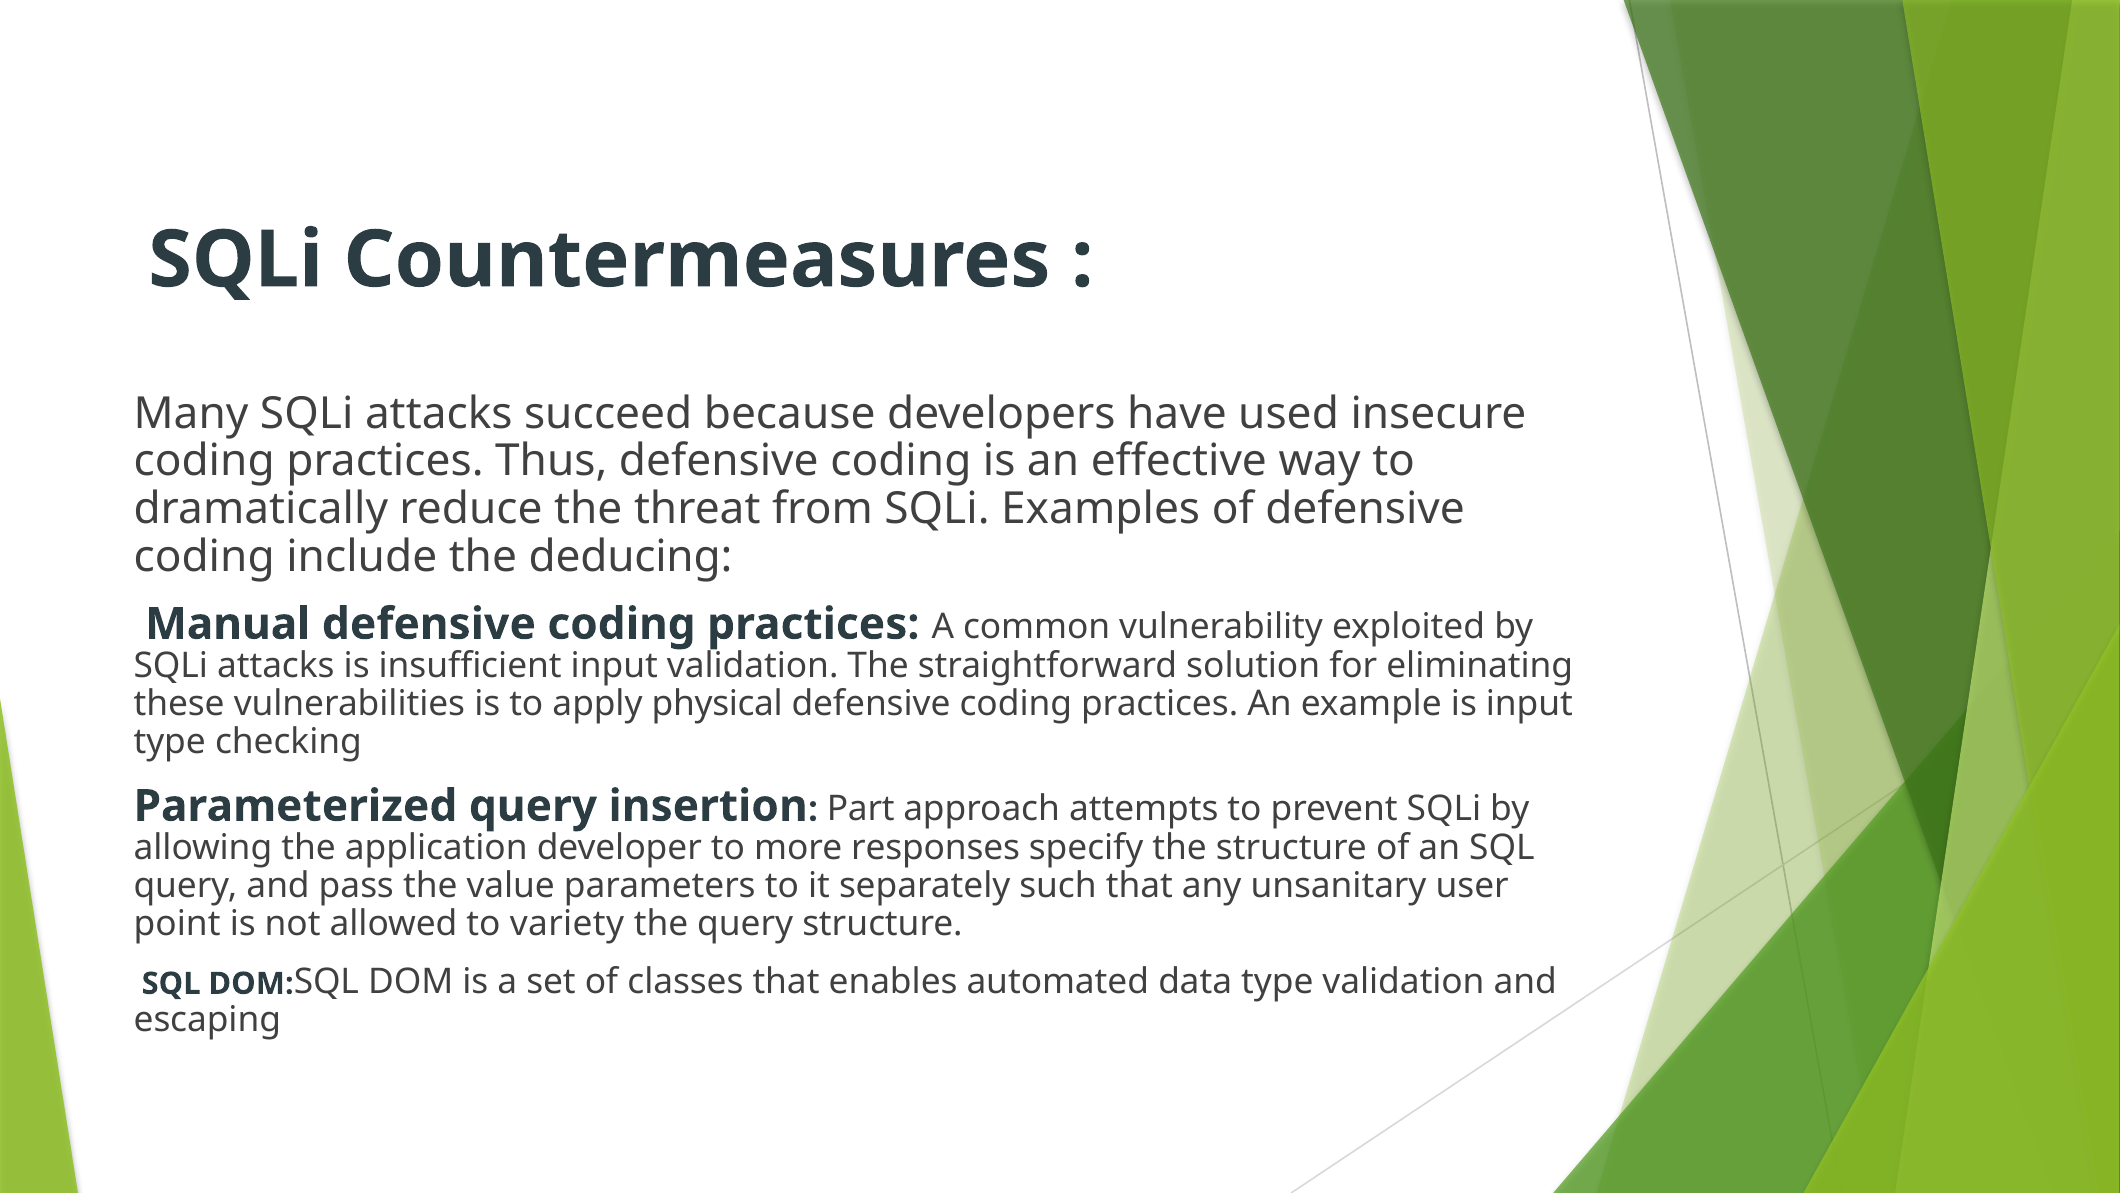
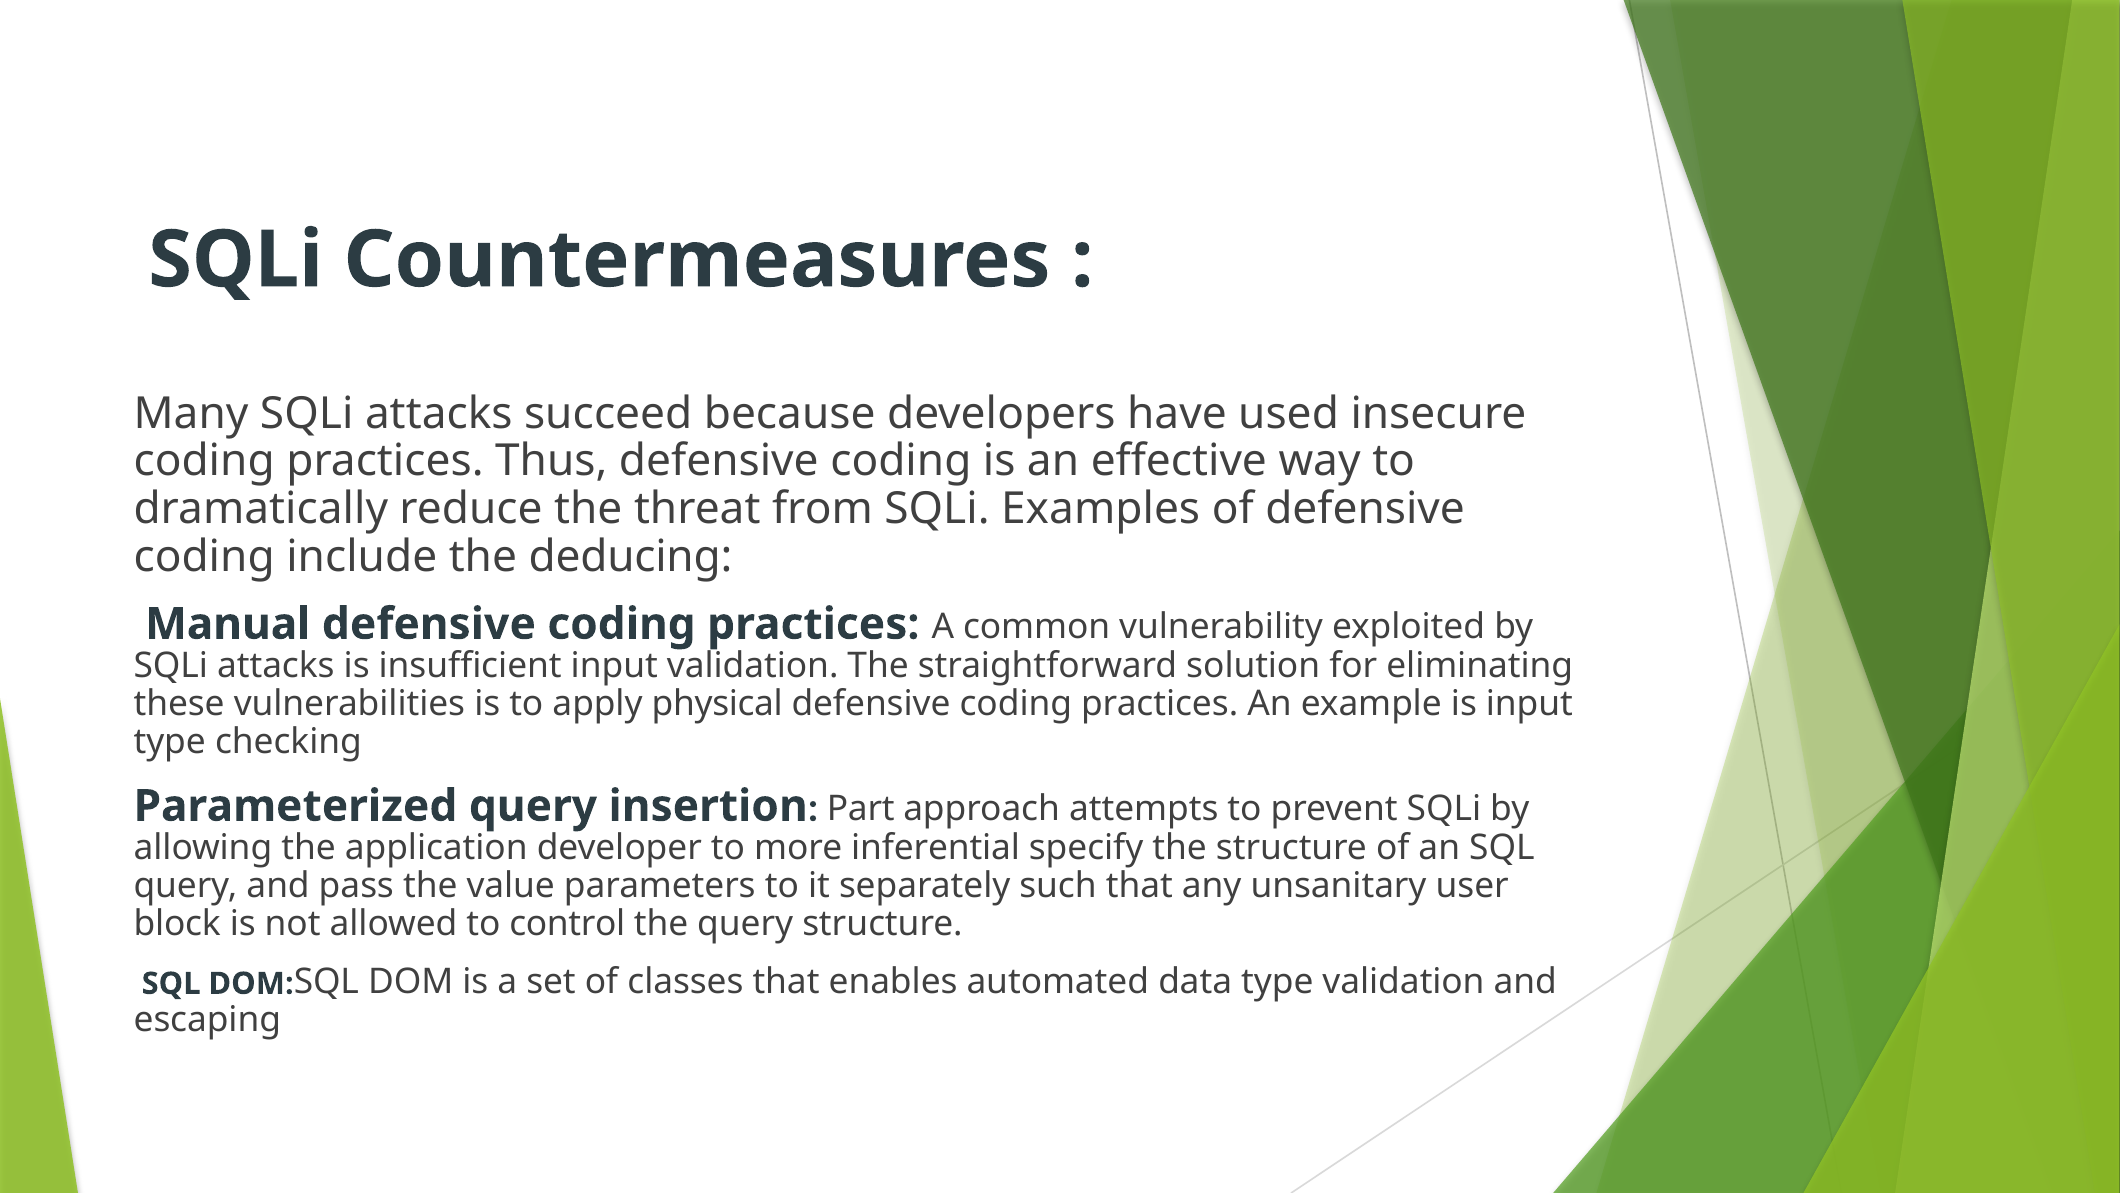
responses: responses -> inferential
point: point -> block
variety: variety -> control
